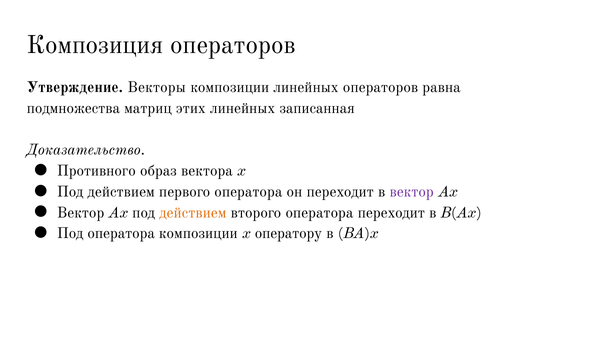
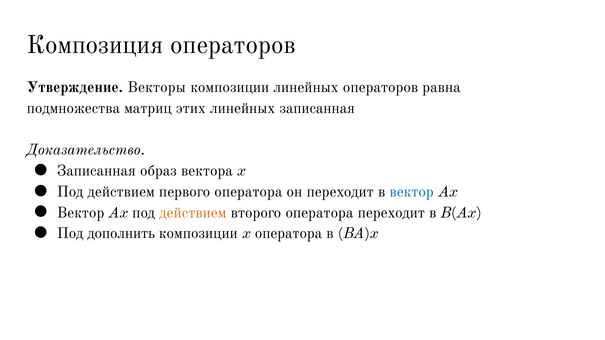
Противного at (96, 171): Противного -> Записанная
вектор at (412, 192) colour: purple -> blue
Под оператора: оператора -> дополнить
x оператору: оператору -> оператора
